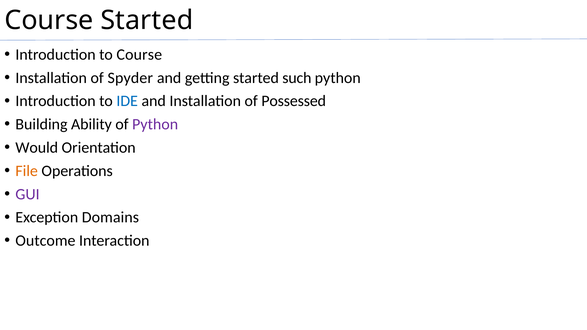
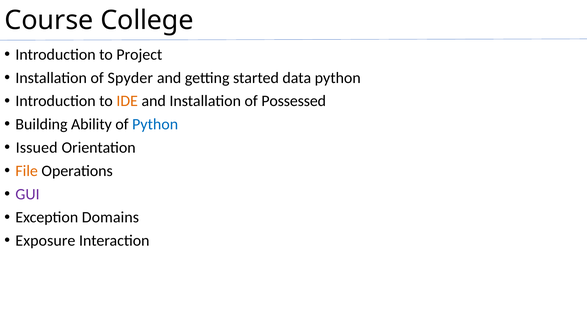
Course Started: Started -> College
to Course: Course -> Project
such: such -> data
IDE colour: blue -> orange
Python at (155, 124) colour: purple -> blue
Would: Would -> Issued
Outcome: Outcome -> Exposure
